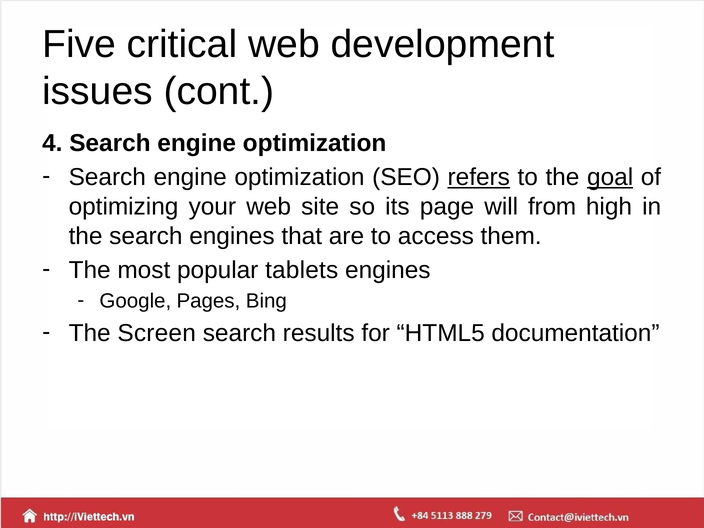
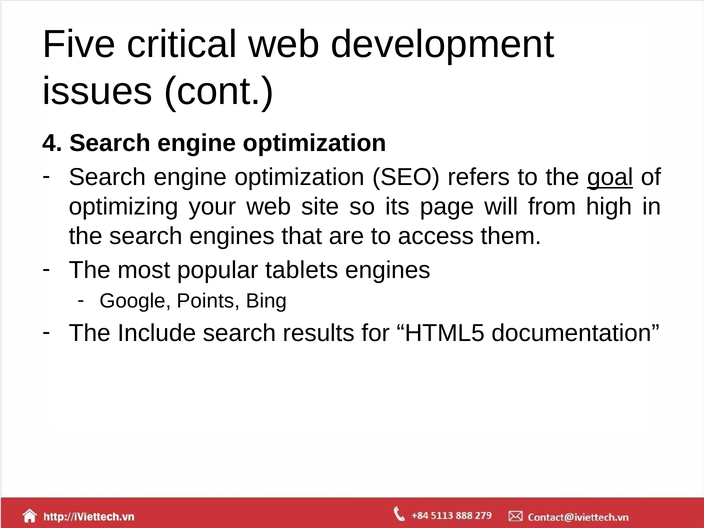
refers underline: present -> none
Pages: Pages -> Points
Screen: Screen -> Include
